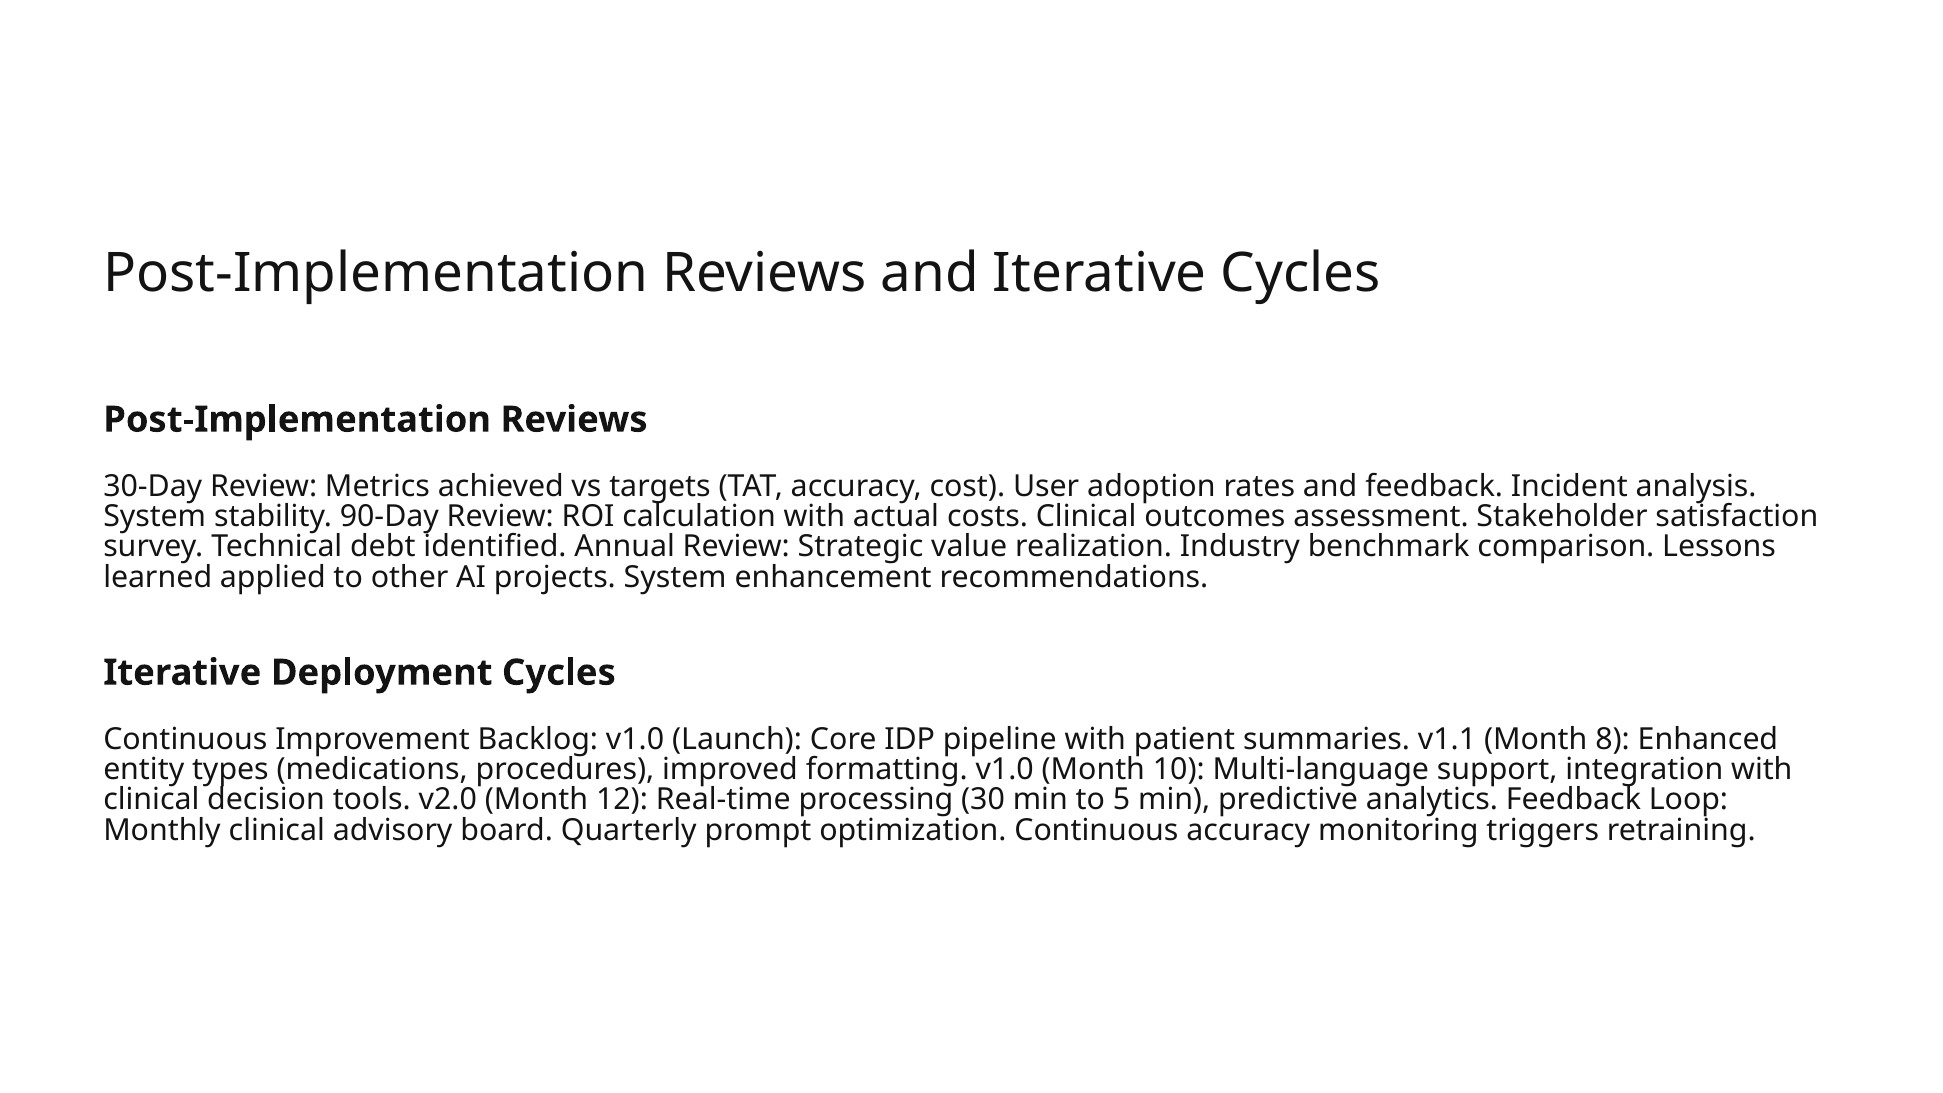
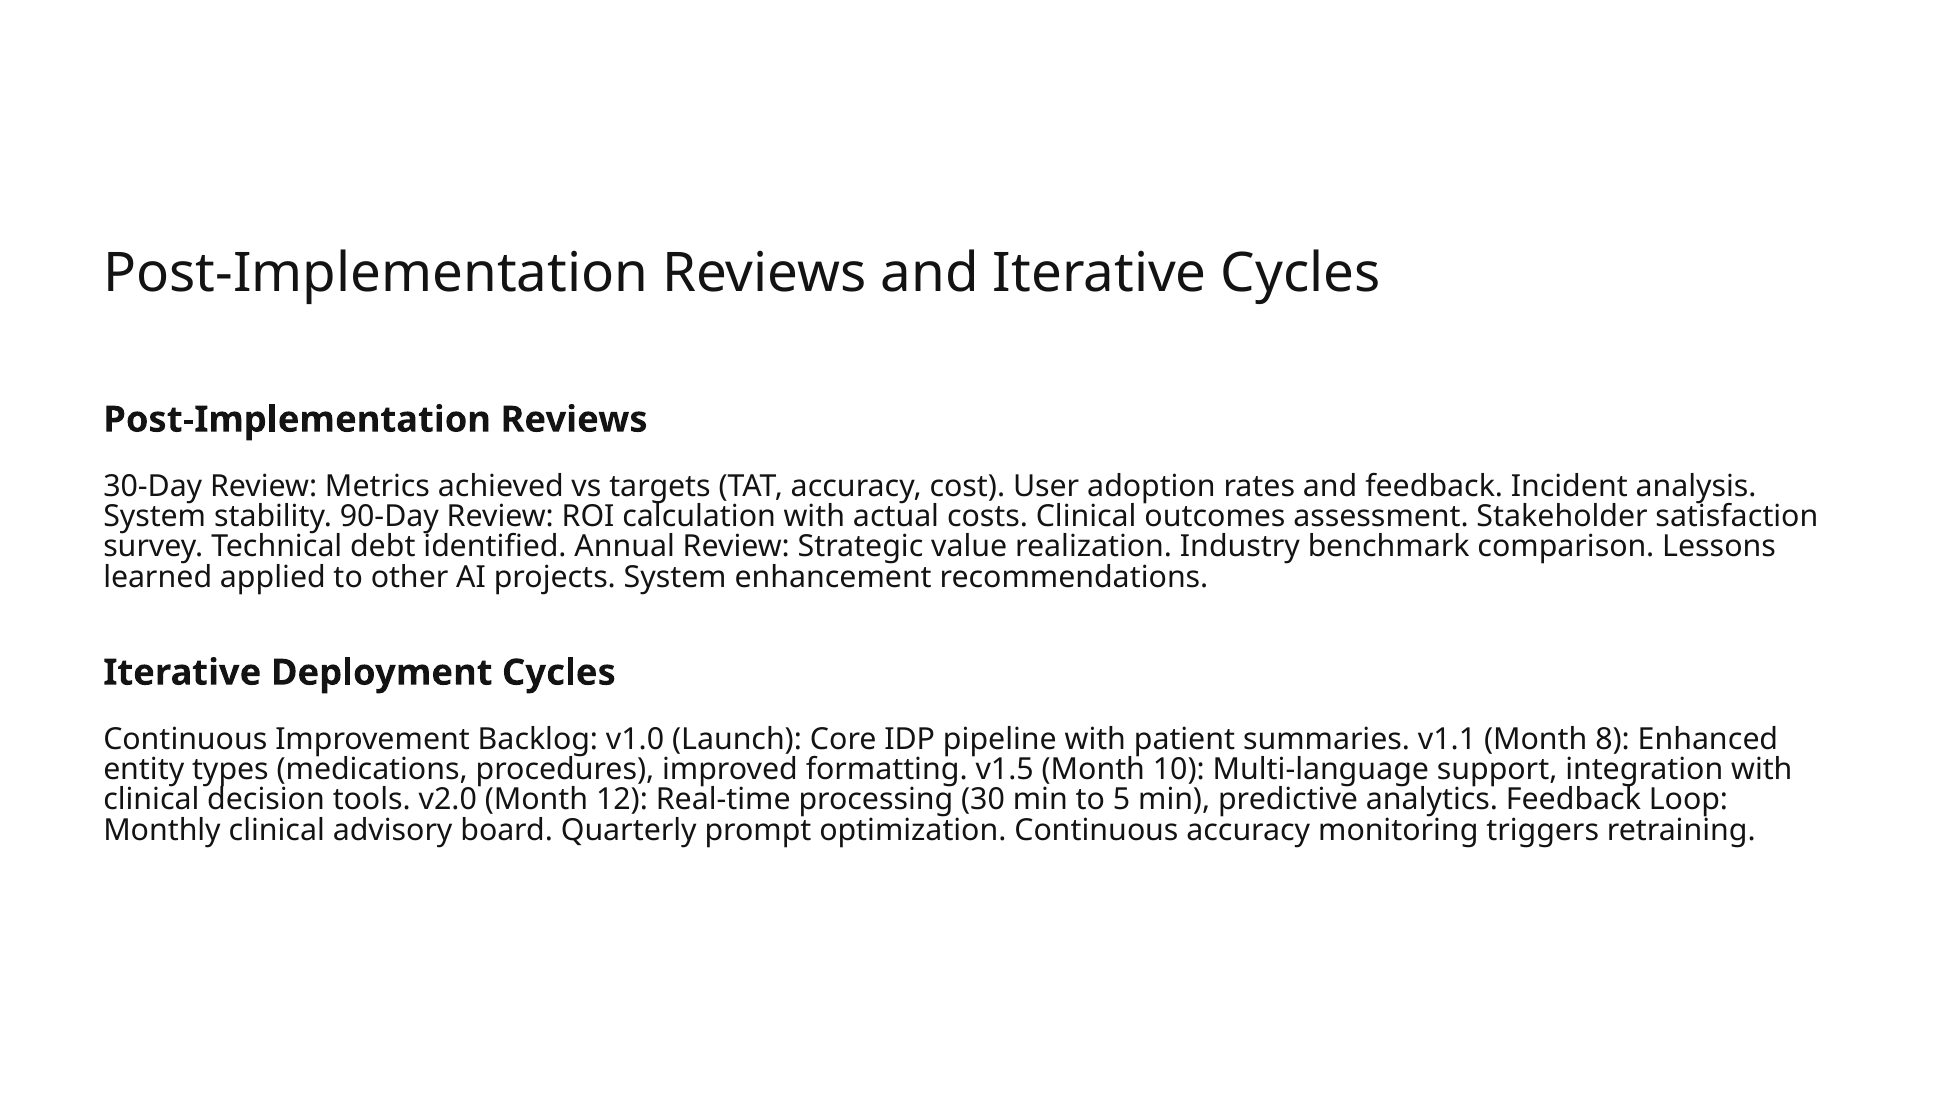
formatting v1.0: v1.0 -> v1.5
